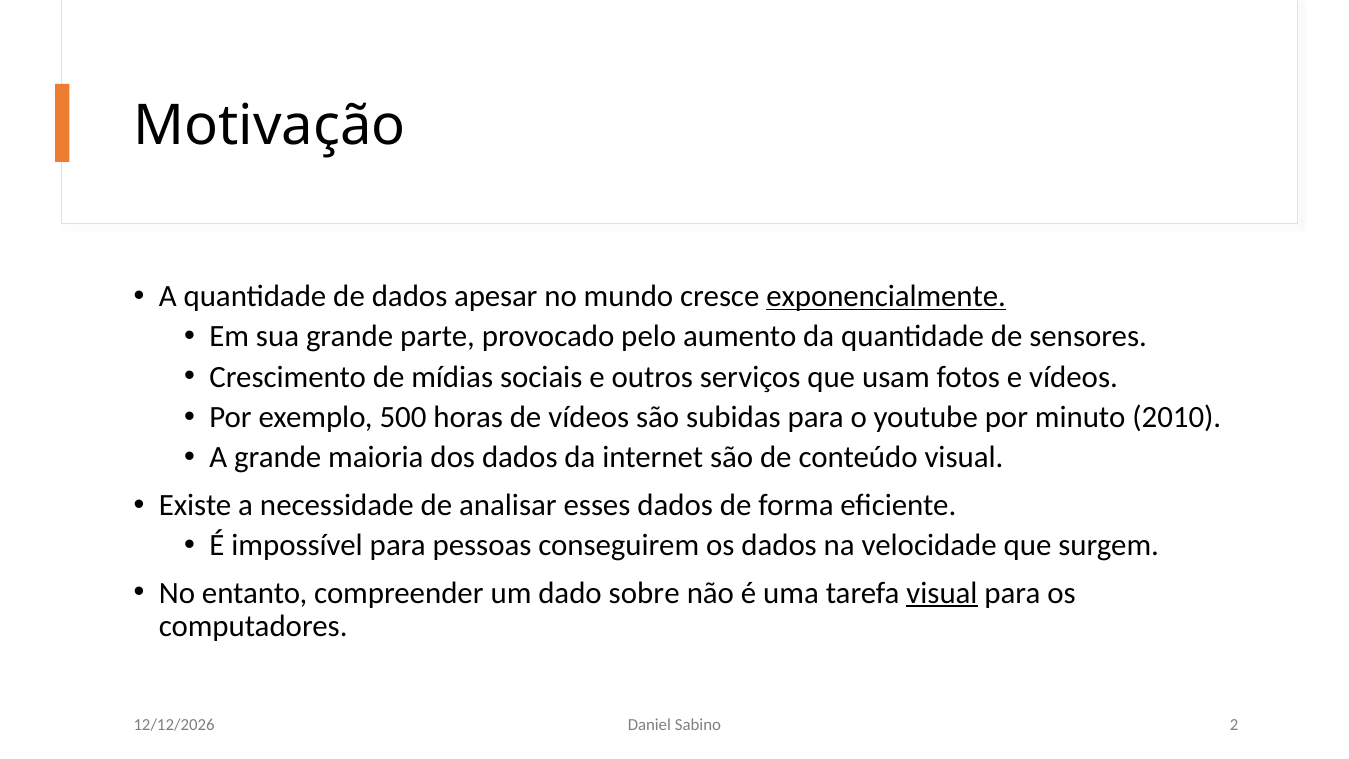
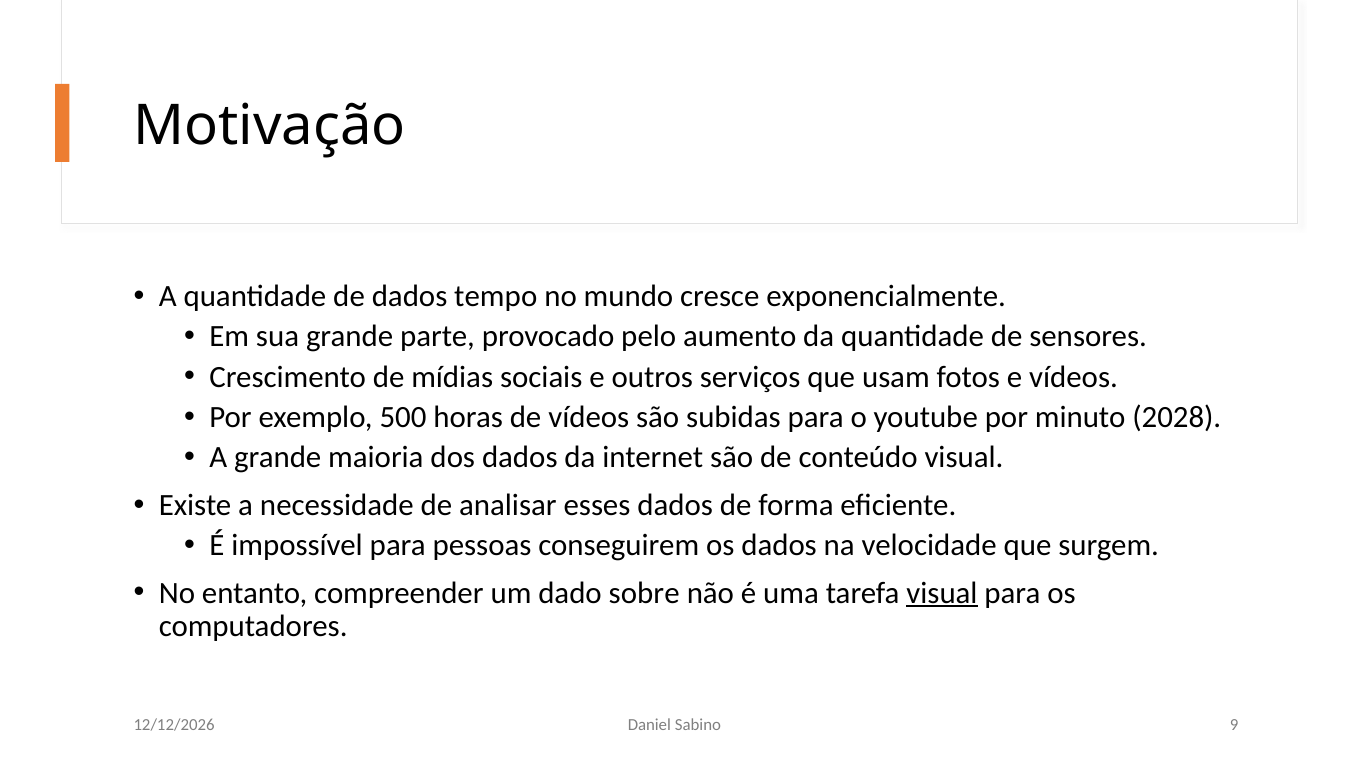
apesar: apesar -> tempo
exponencialmente underline: present -> none
2010: 2010 -> 2028
2: 2 -> 9
